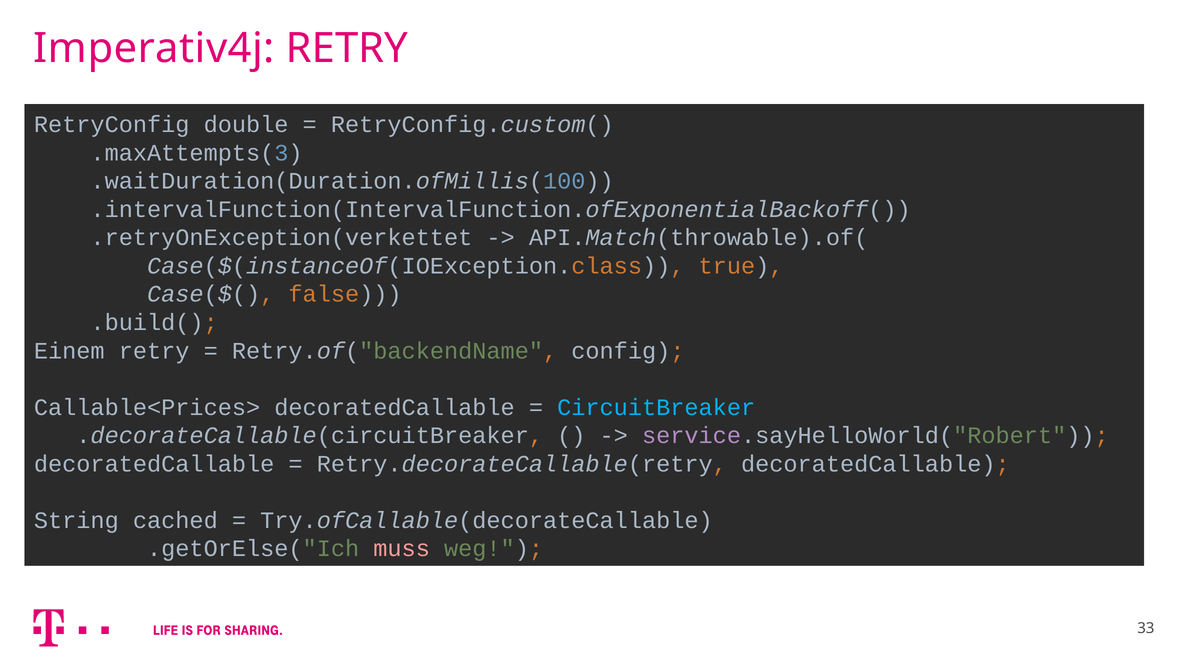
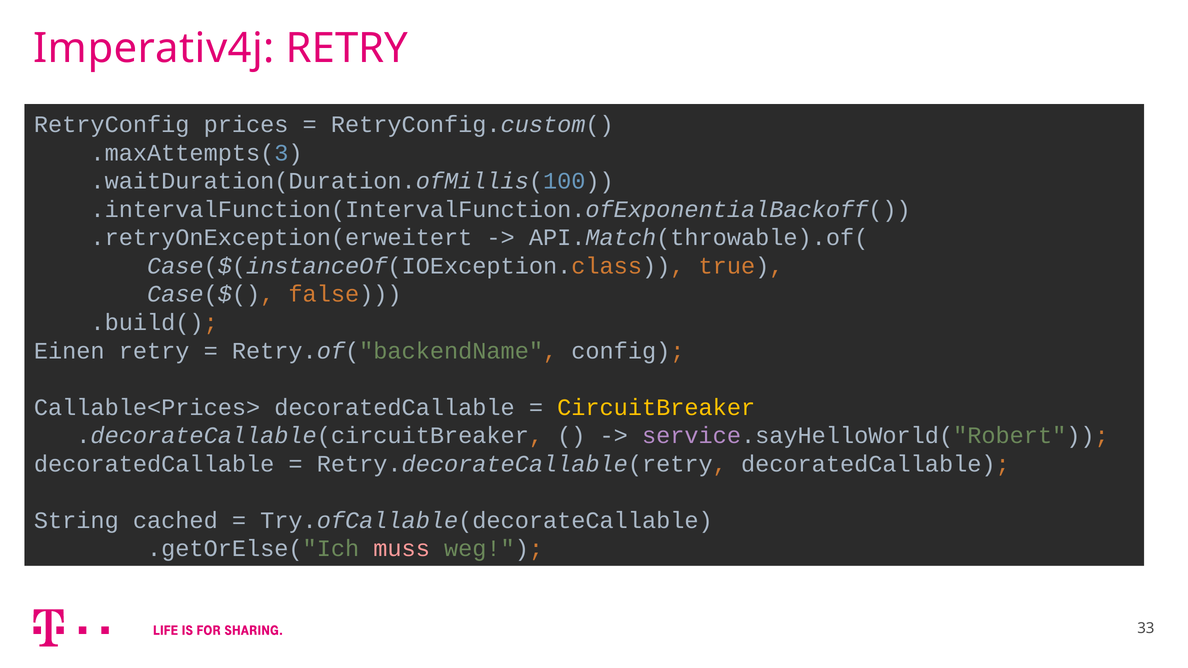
double: double -> prices
.retryOnException(verkettet: .retryOnException(verkettet -> .retryOnException(erweitert
Einem: Einem -> Einen
CircuitBreaker colour: light blue -> yellow
